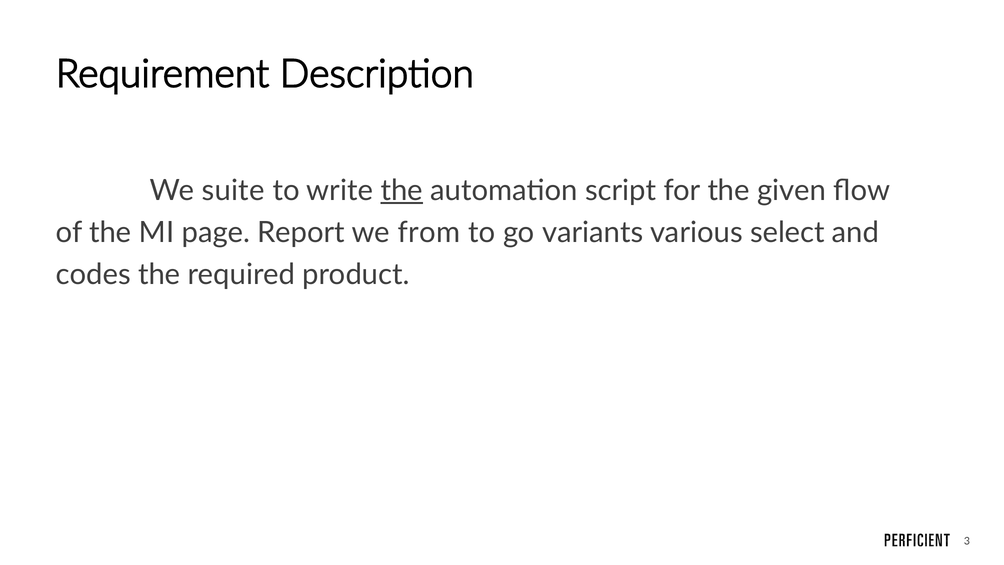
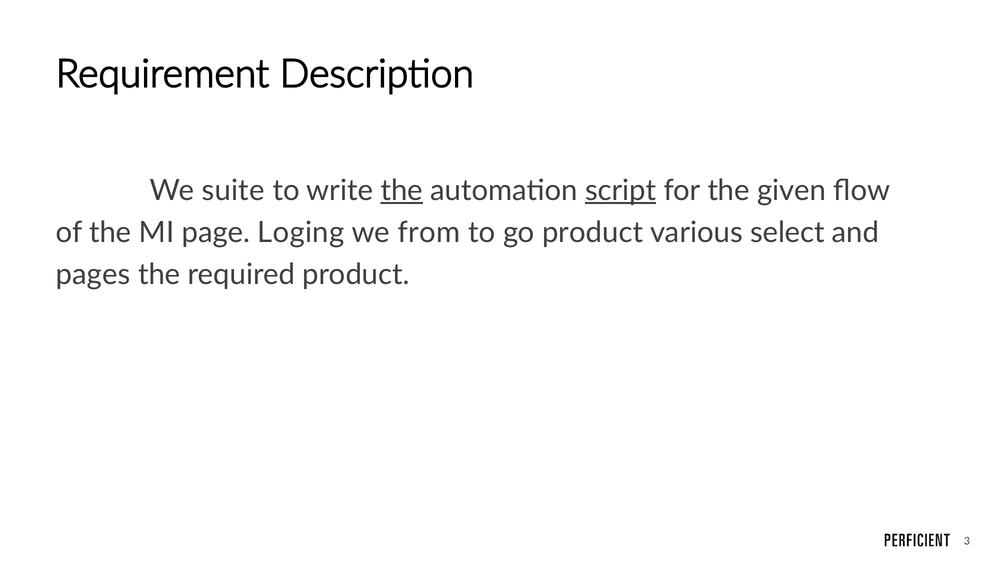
script underline: none -> present
Report: Report -> Loging
go variants: variants -> product
codes: codes -> pages
